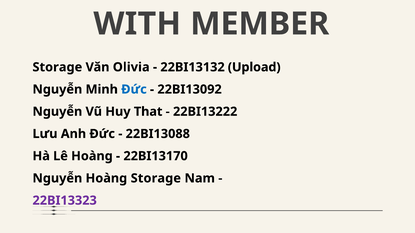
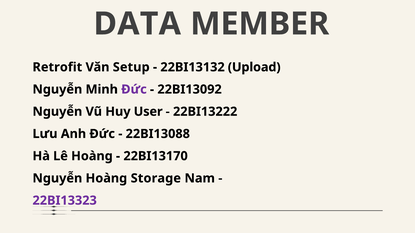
WITH: WITH -> DATA
Storage at (57, 67): Storage -> Retrofit
Văn Olivia: Olivia -> Setup
Đức at (134, 90) colour: blue -> purple
That: That -> User
